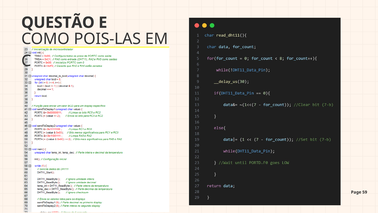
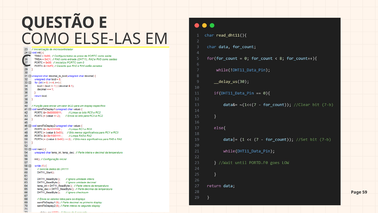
POIS-LAS: POIS-LAS -> ELSE-LAS
